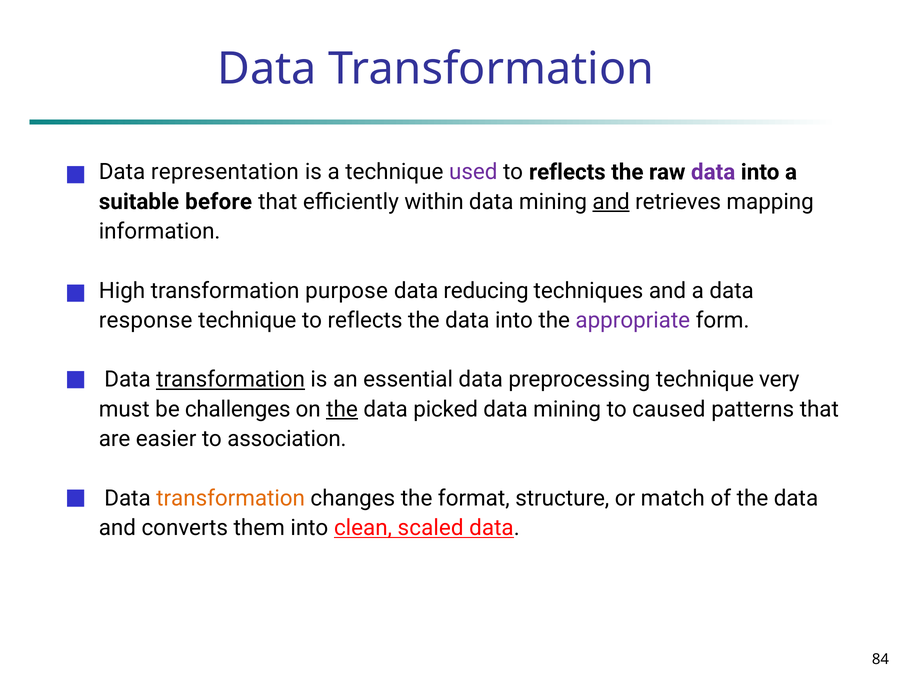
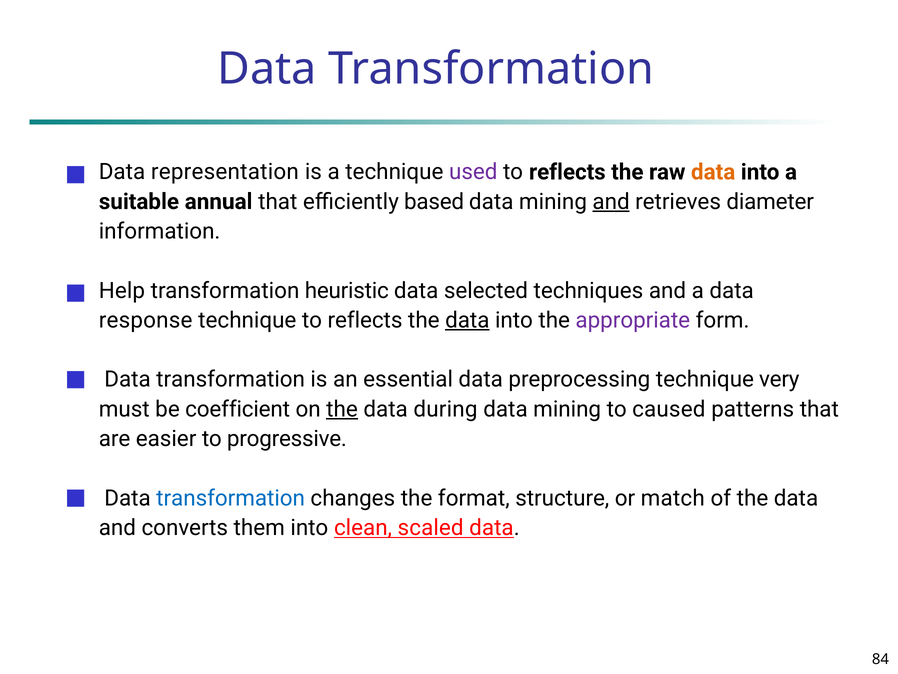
data at (713, 172) colour: purple -> orange
before: before -> annual
within: within -> based
mapping: mapping -> diameter
High: High -> Help
purpose: purpose -> heuristic
reducing: reducing -> selected
data at (467, 320) underline: none -> present
transformation at (231, 379) underline: present -> none
challenges: challenges -> coefficient
picked: picked -> during
association: association -> progressive
transformation at (231, 498) colour: orange -> blue
